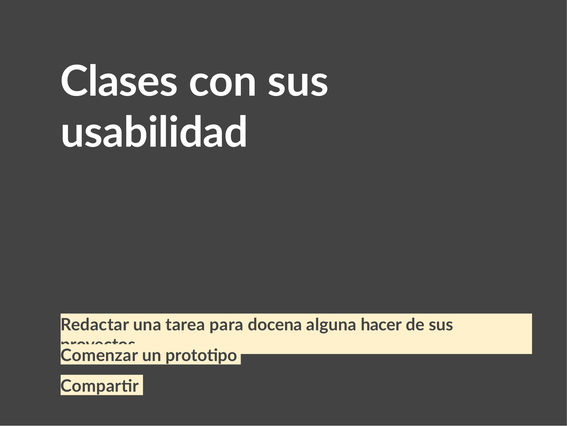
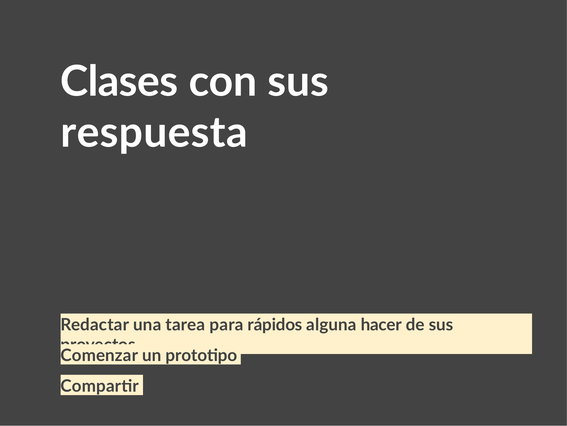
usabilidad: usabilidad -> respuesta
docena: docena -> rápidos
